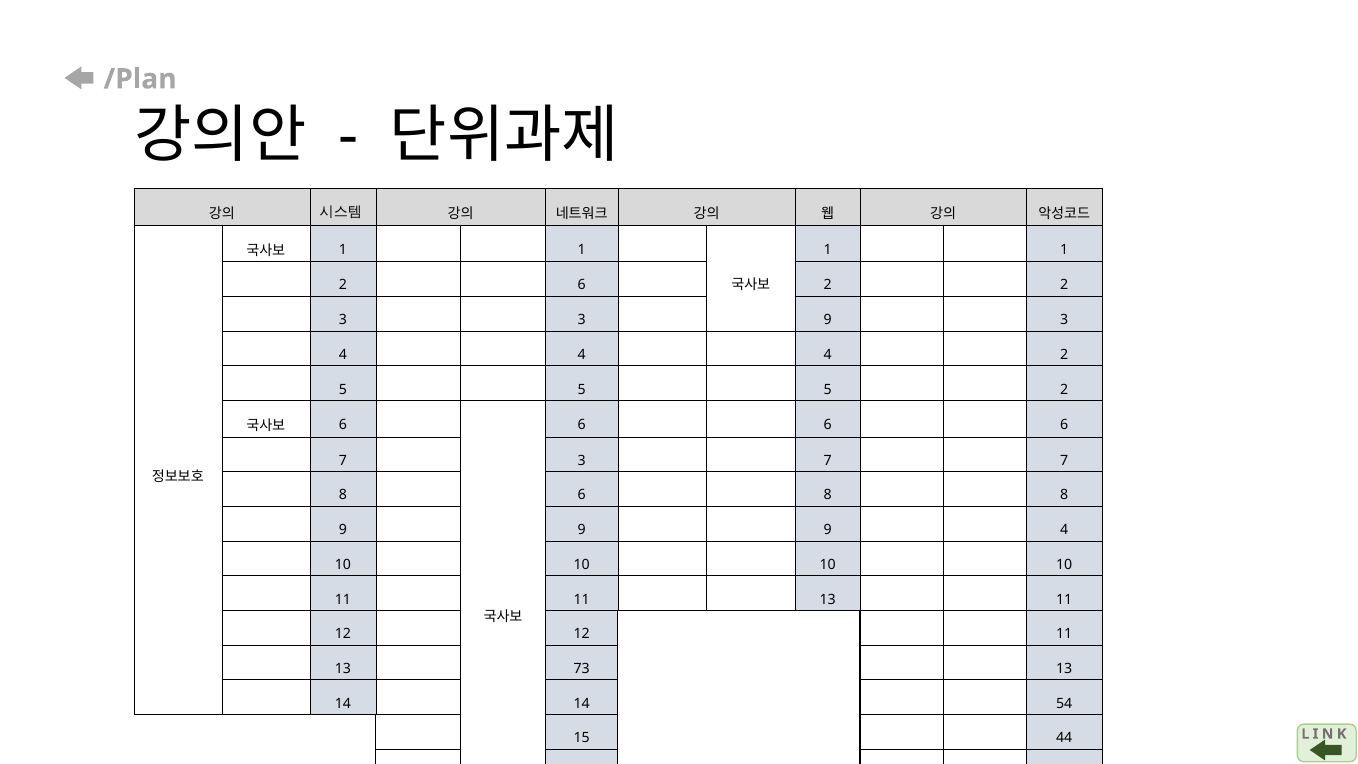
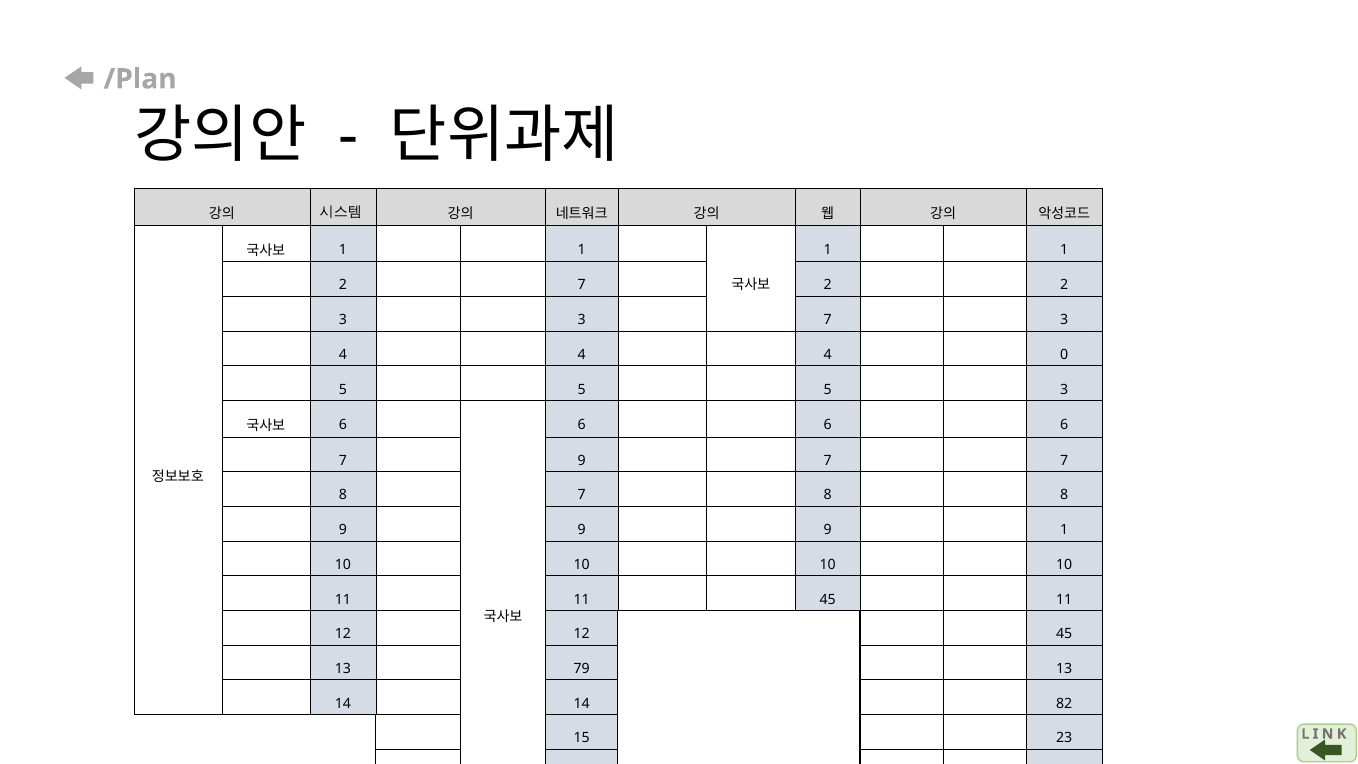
2 6: 6 -> 7
3 9: 9 -> 7
4 2: 2 -> 0
5 2: 2 -> 3
7 3: 3 -> 9
8 6: 6 -> 7
9 4: 4 -> 1
11 11 13: 13 -> 45
12 11: 11 -> 45
73: 73 -> 79
54: 54 -> 82
44: 44 -> 23
